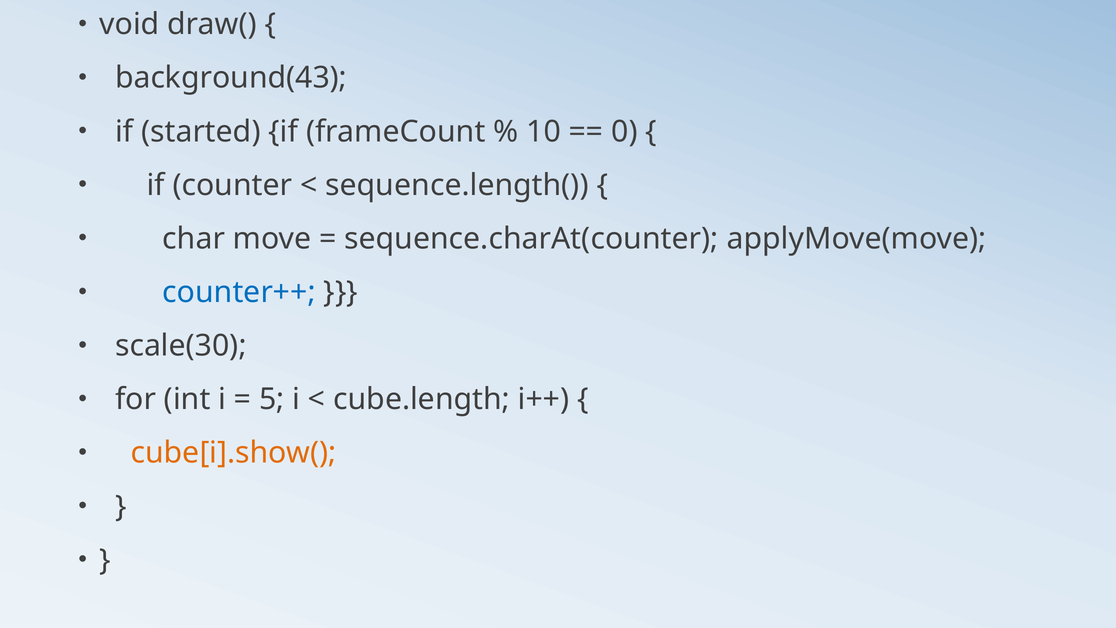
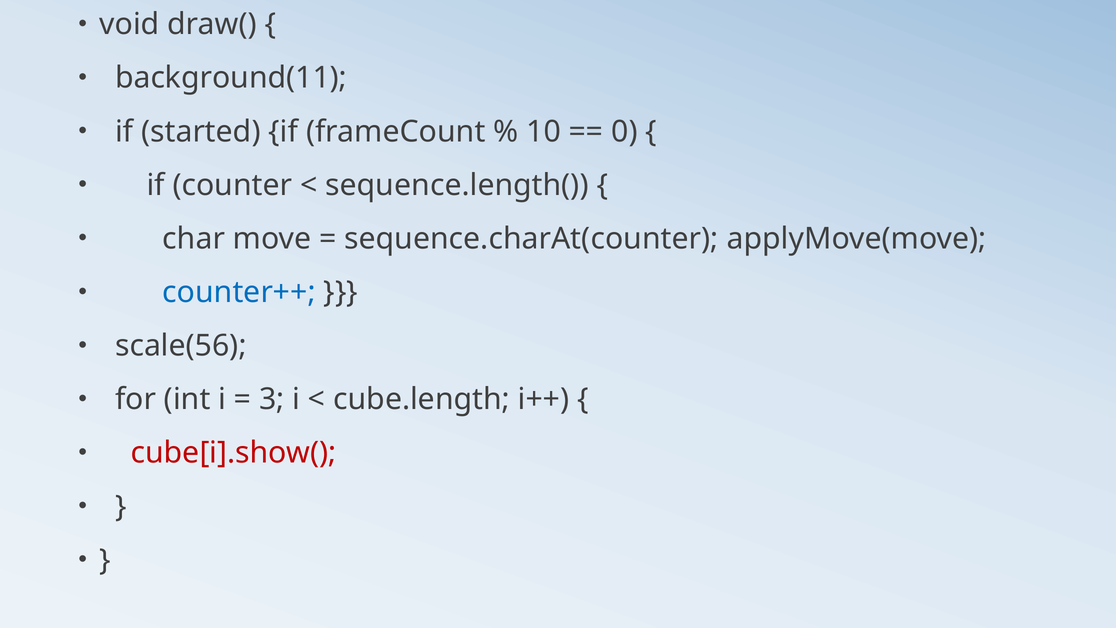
background(43: background(43 -> background(11
scale(30: scale(30 -> scale(56
5: 5 -> 3
cube[i].show( colour: orange -> red
